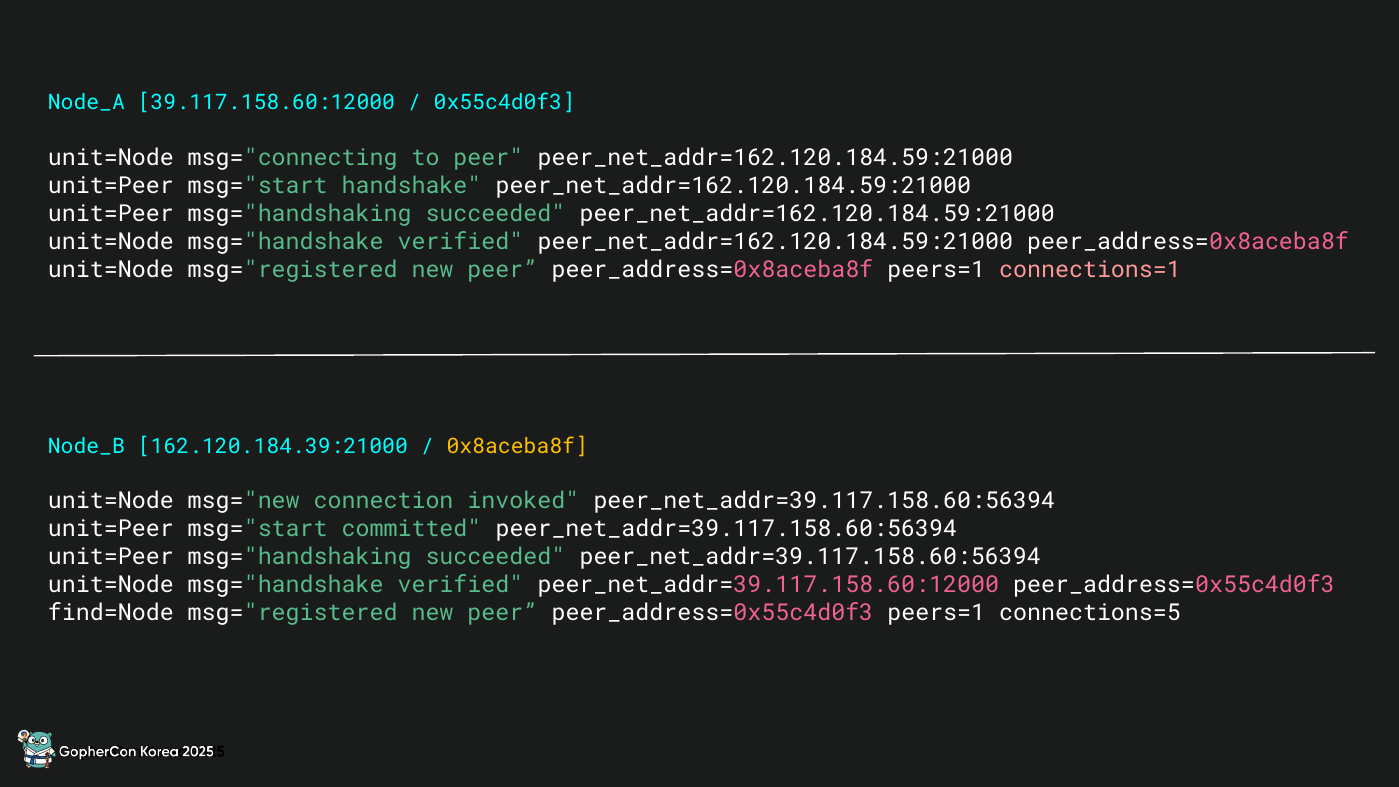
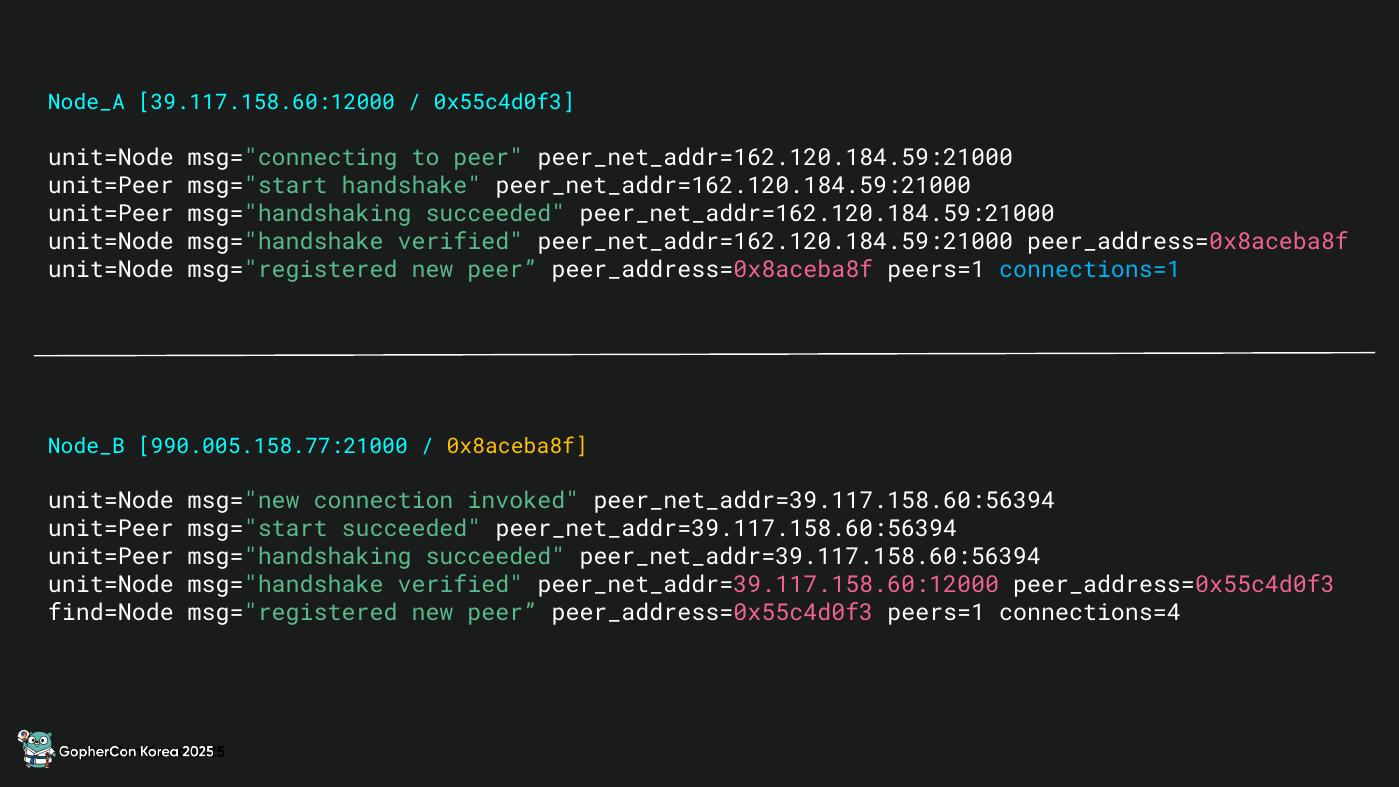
connections=1 colour: pink -> light blue
162.120.184.39:21000: 162.120.184.39:21000 -> 990.005.158.77:21000
msg="start committed: committed -> succeeded
connections=5: connections=5 -> connections=4
